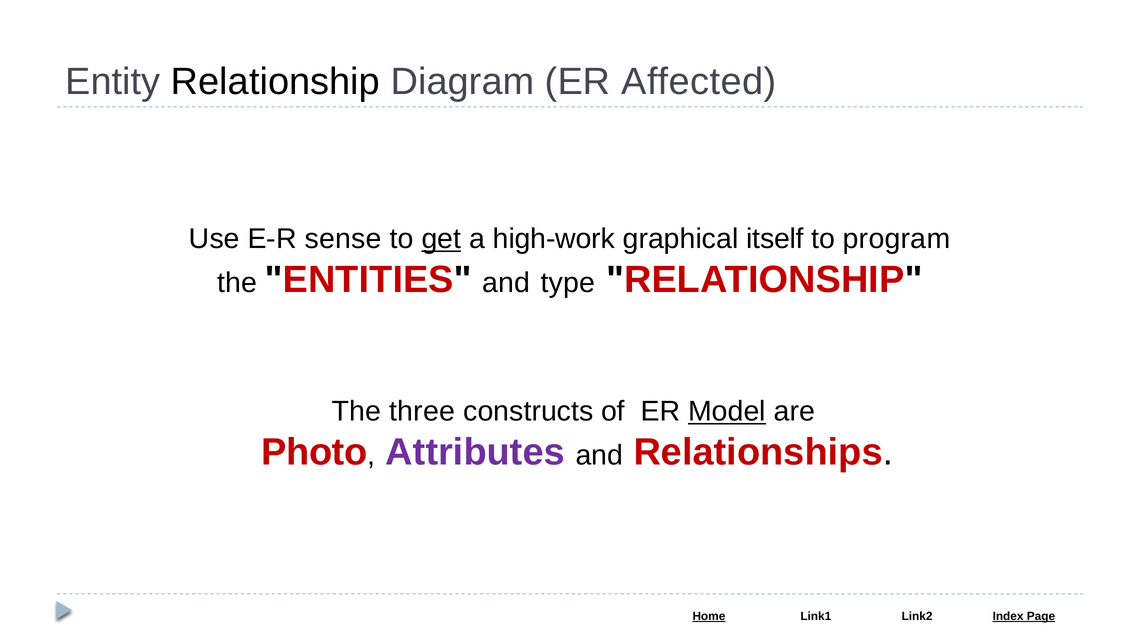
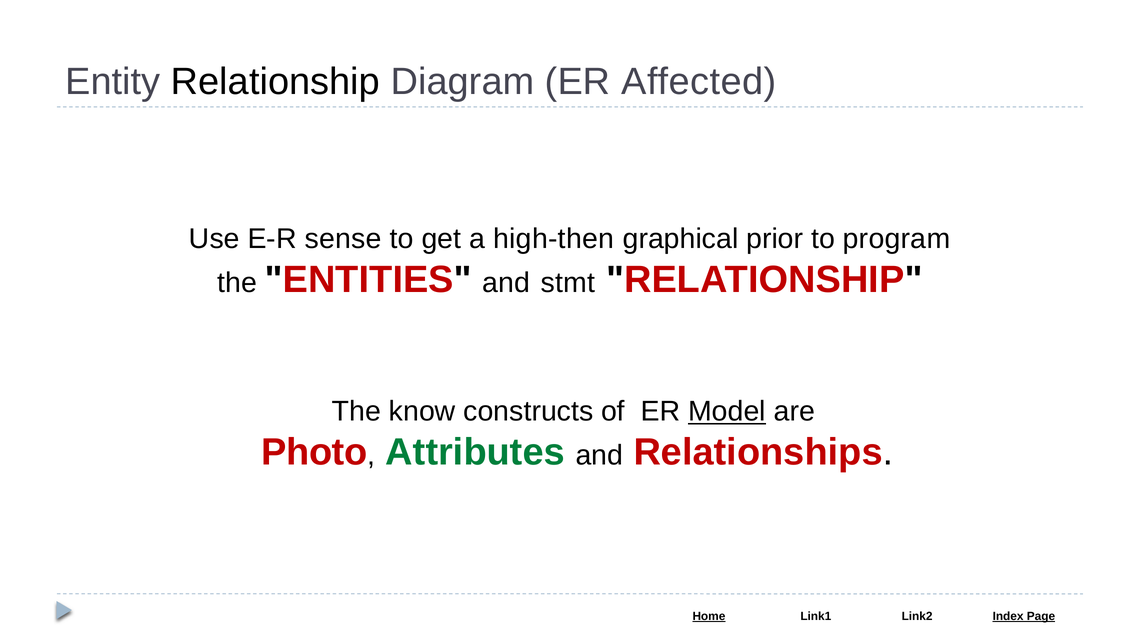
get underline: present -> none
high-work: high-work -> high-then
itself: itself -> prior
type: type -> stmt
three: three -> know
Attributes colour: purple -> green
